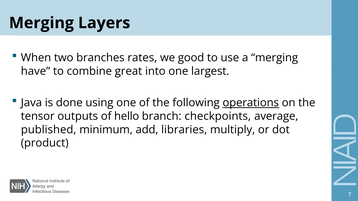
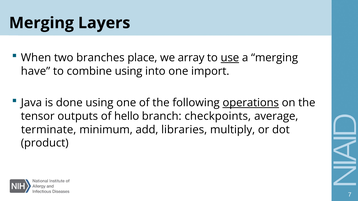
rates: rates -> place
good: good -> array
use underline: none -> present
combine great: great -> using
largest: largest -> import
published: published -> terminate
